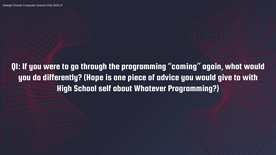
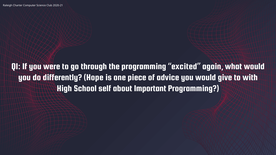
coming: coming -> excited
Whatever: Whatever -> Important
